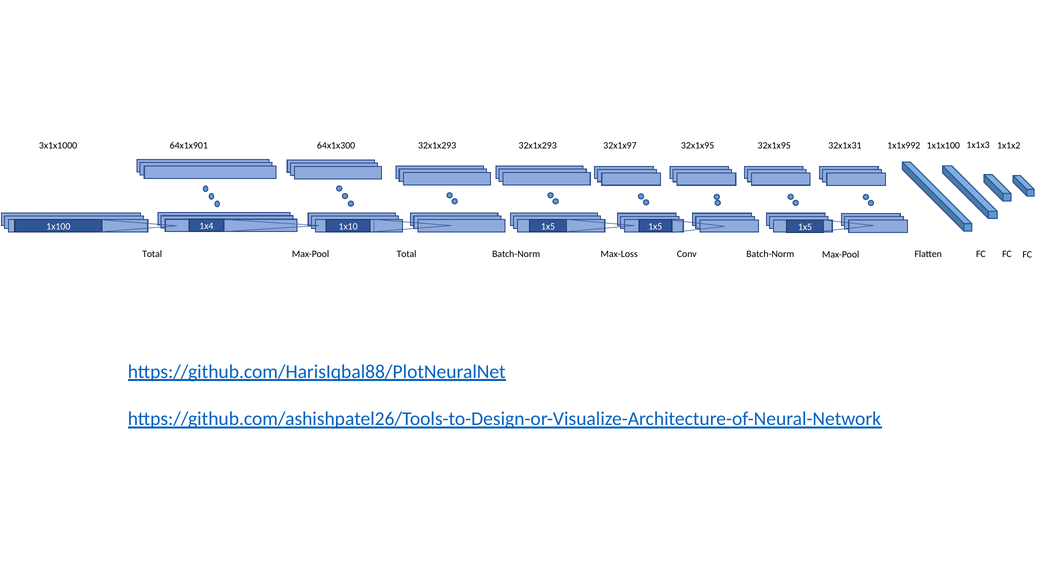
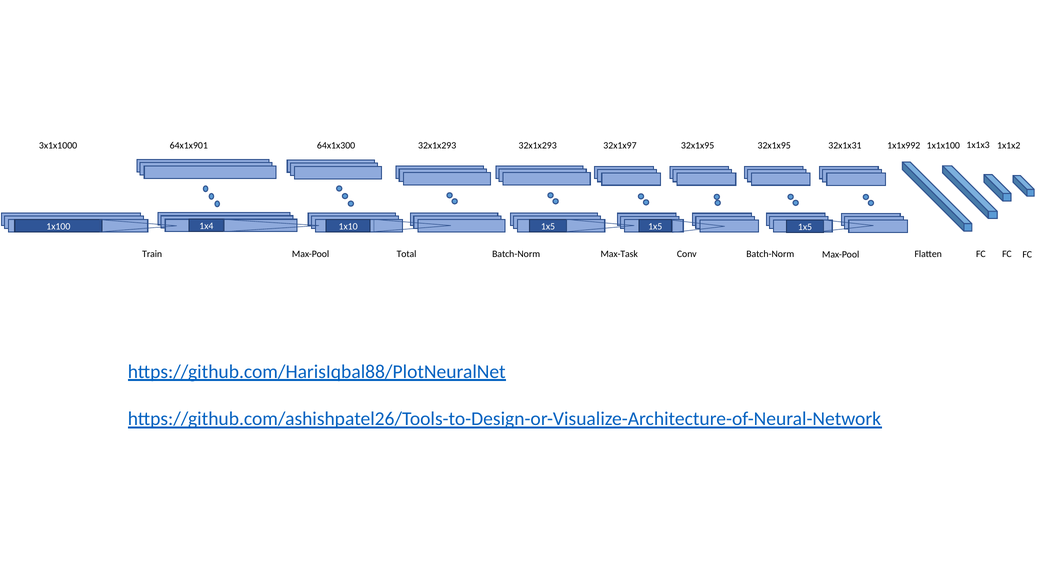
Total at (152, 254): Total -> Train
Max-Loss: Max-Loss -> Max-Task
